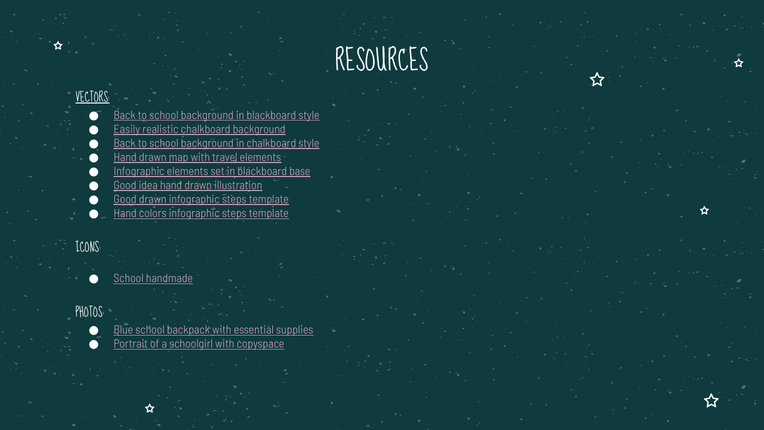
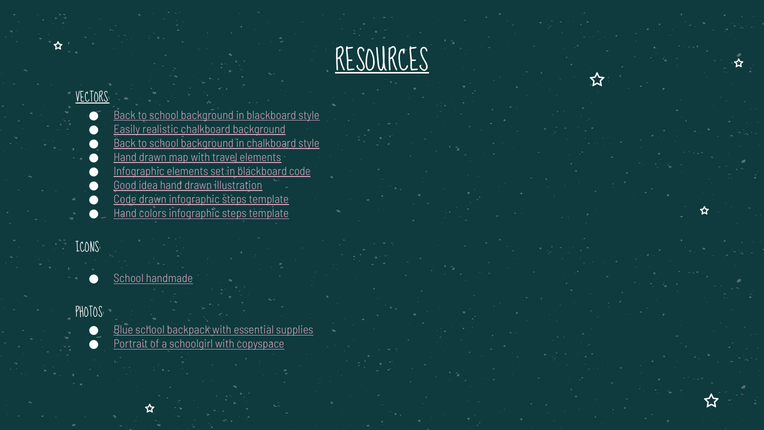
RESOURCES underline: none -> present
blackboard base: base -> code
Good at (125, 199): Good -> Code
